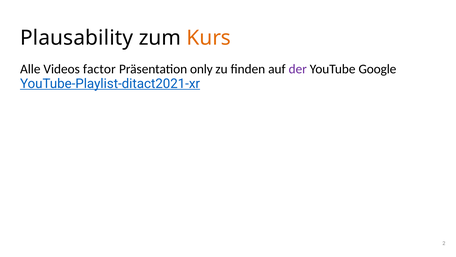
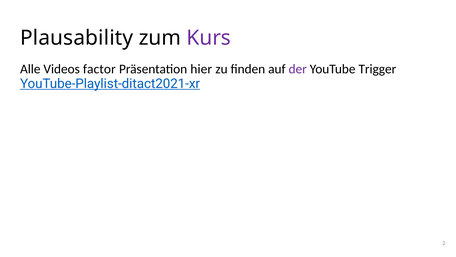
Kurs colour: orange -> purple
only: only -> hier
Google: Google -> Trigger
